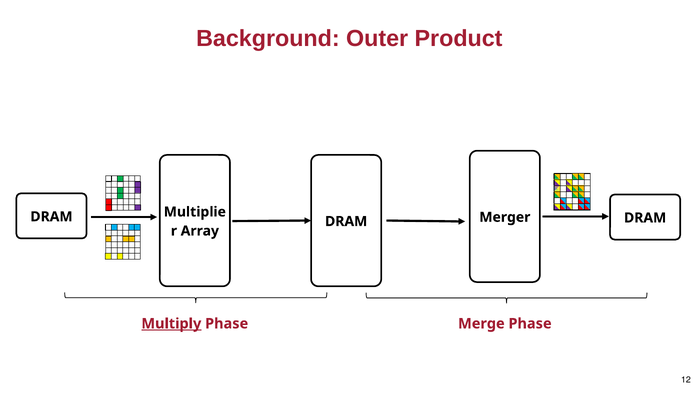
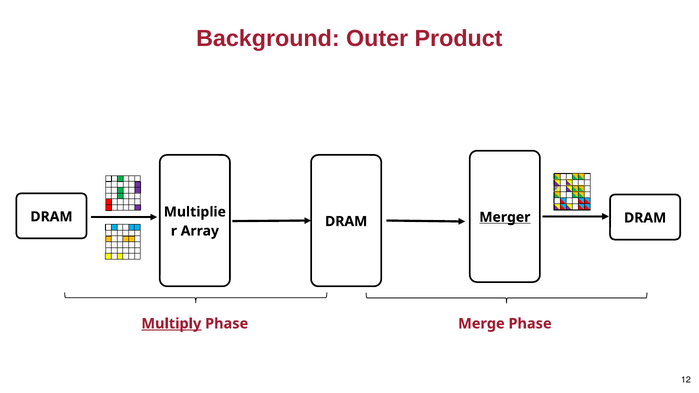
Merger underline: none -> present
